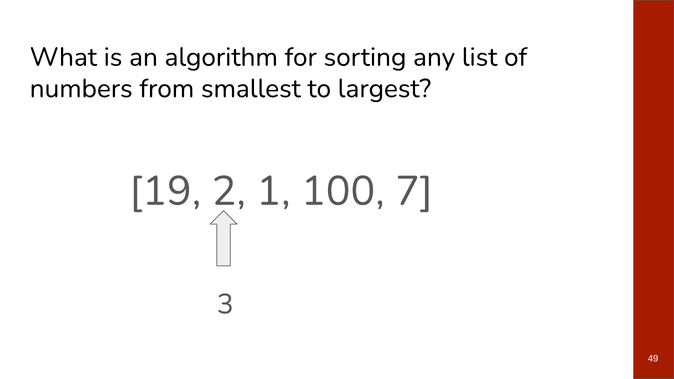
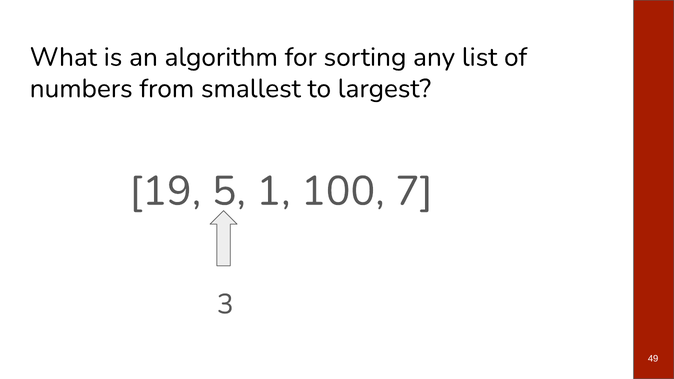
2: 2 -> 5
